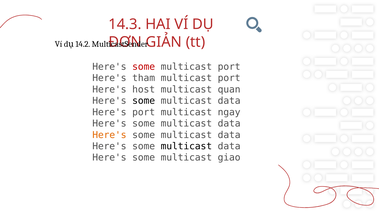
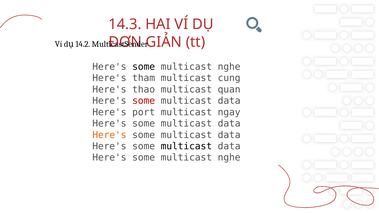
some at (144, 67) colour: red -> black
port at (229, 67): port -> nghe
port at (229, 78): port -> cung
host: host -> thao
some at (144, 101) colour: black -> red
giao at (229, 158): giao -> nghe
